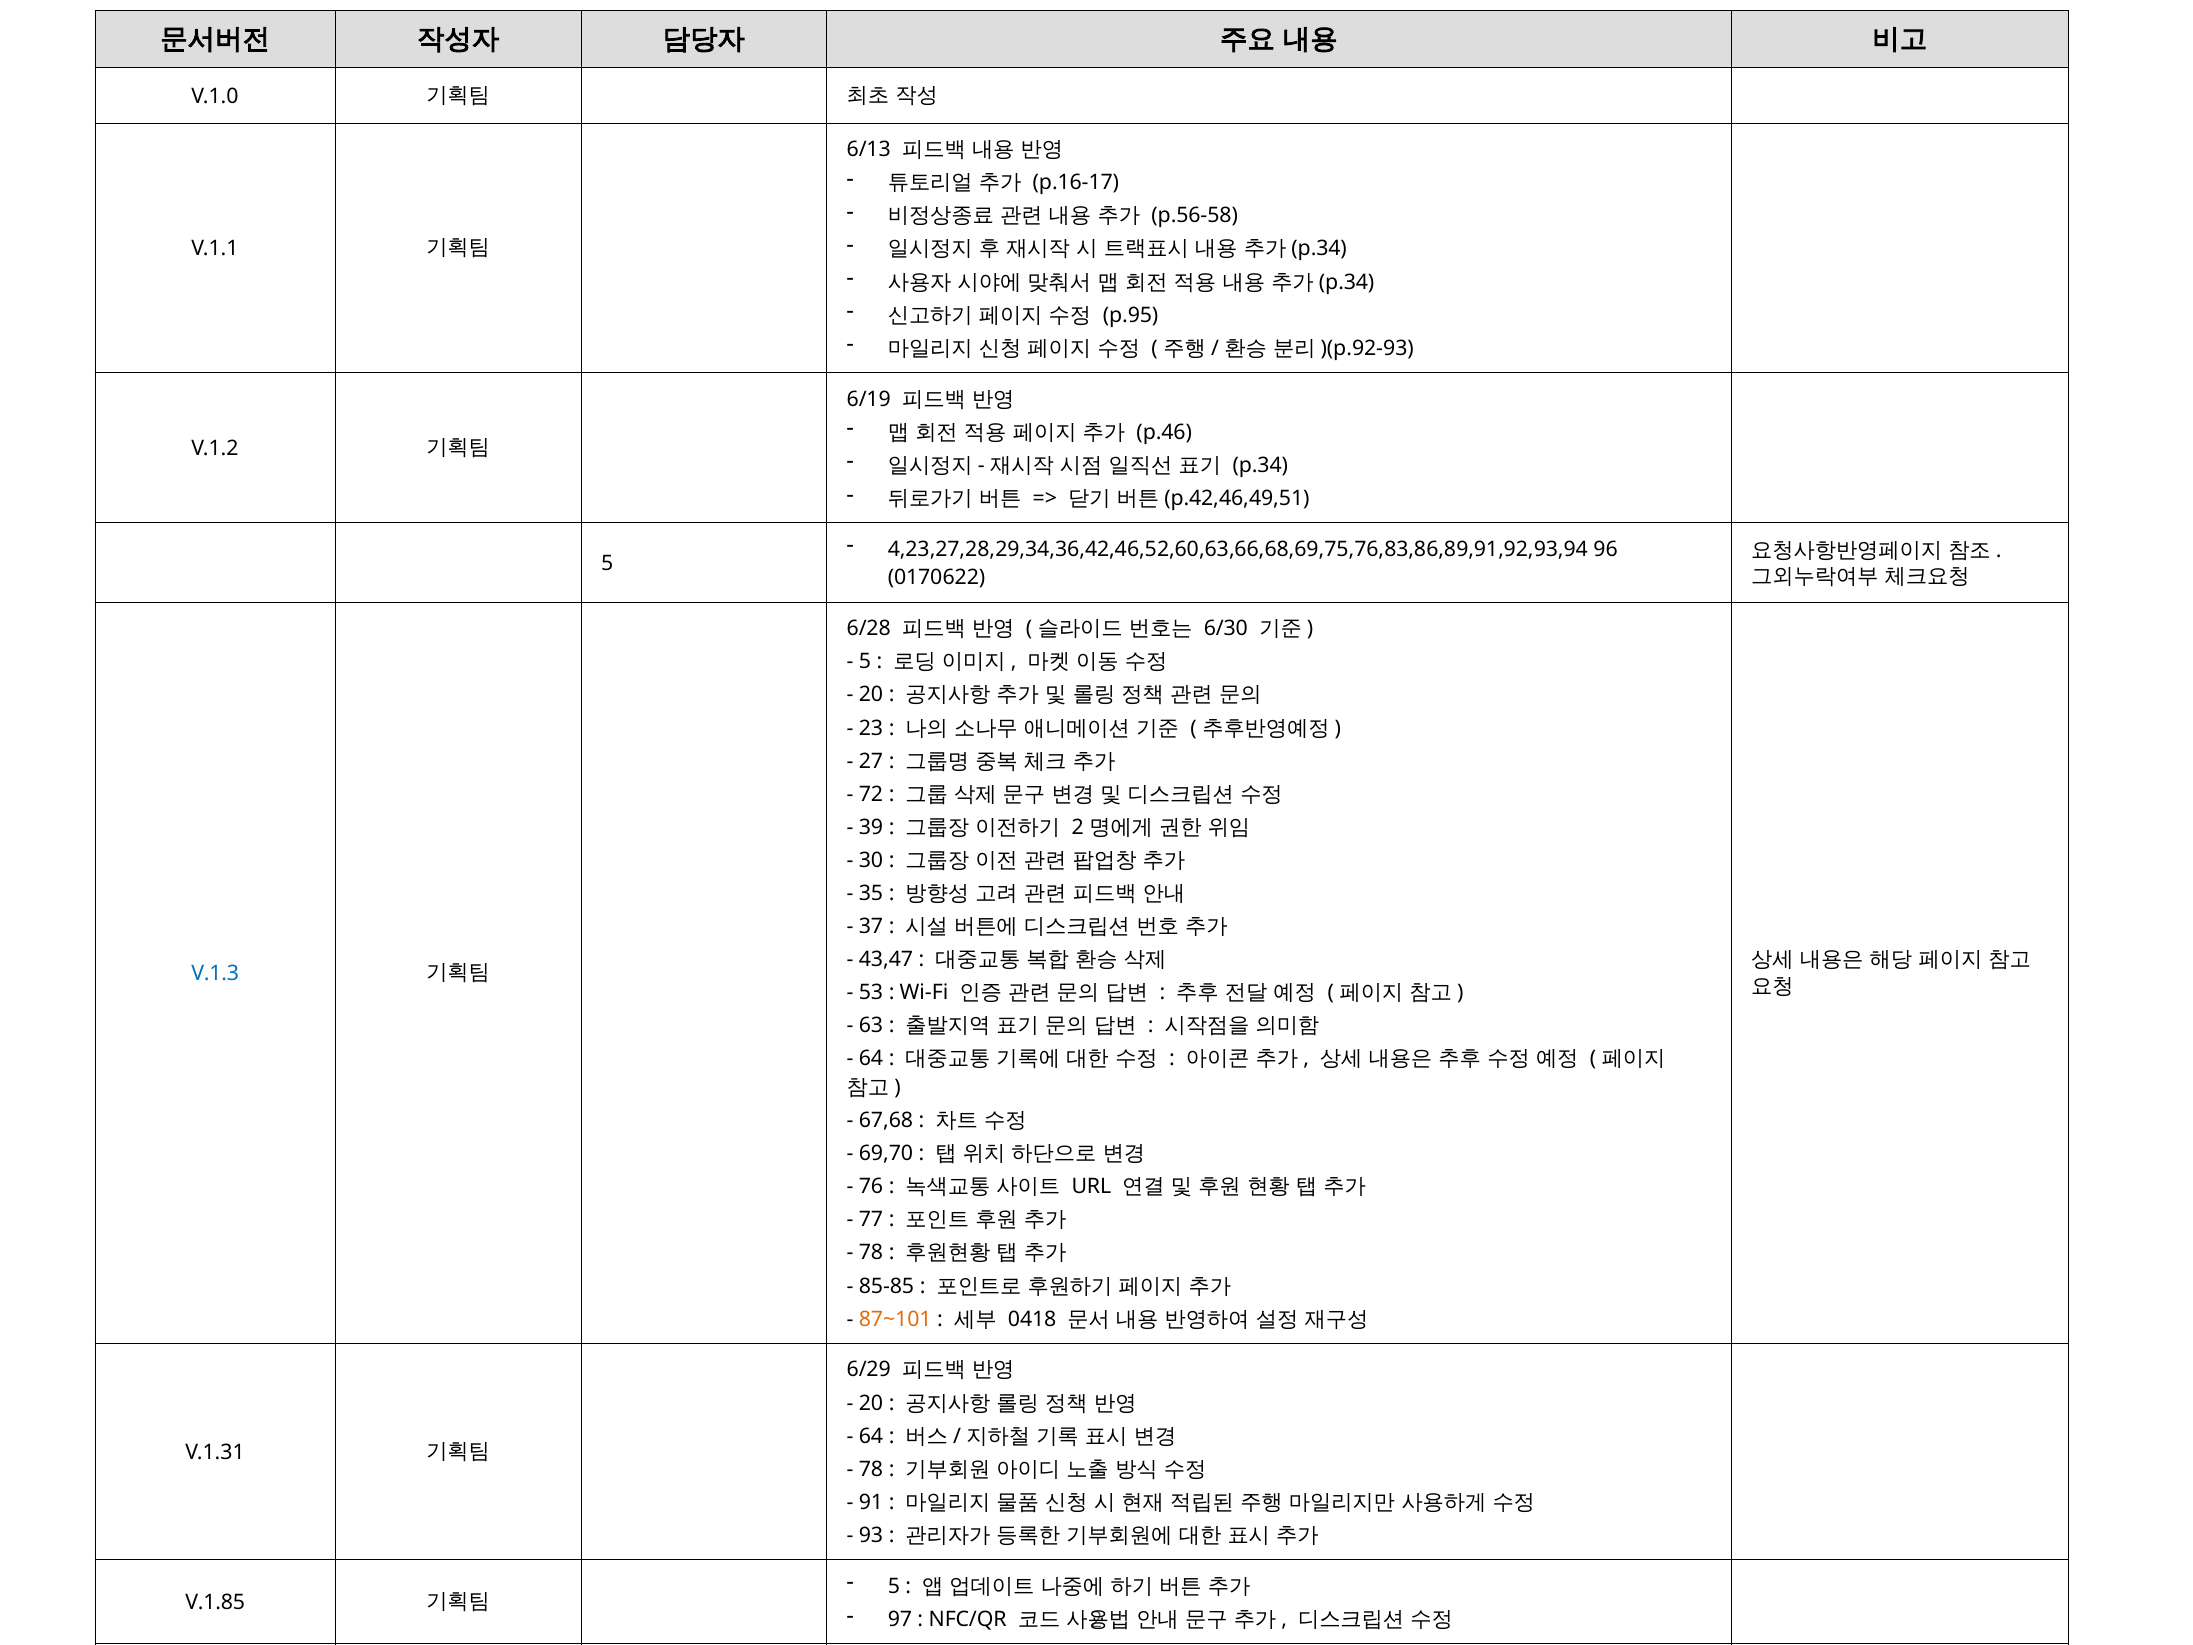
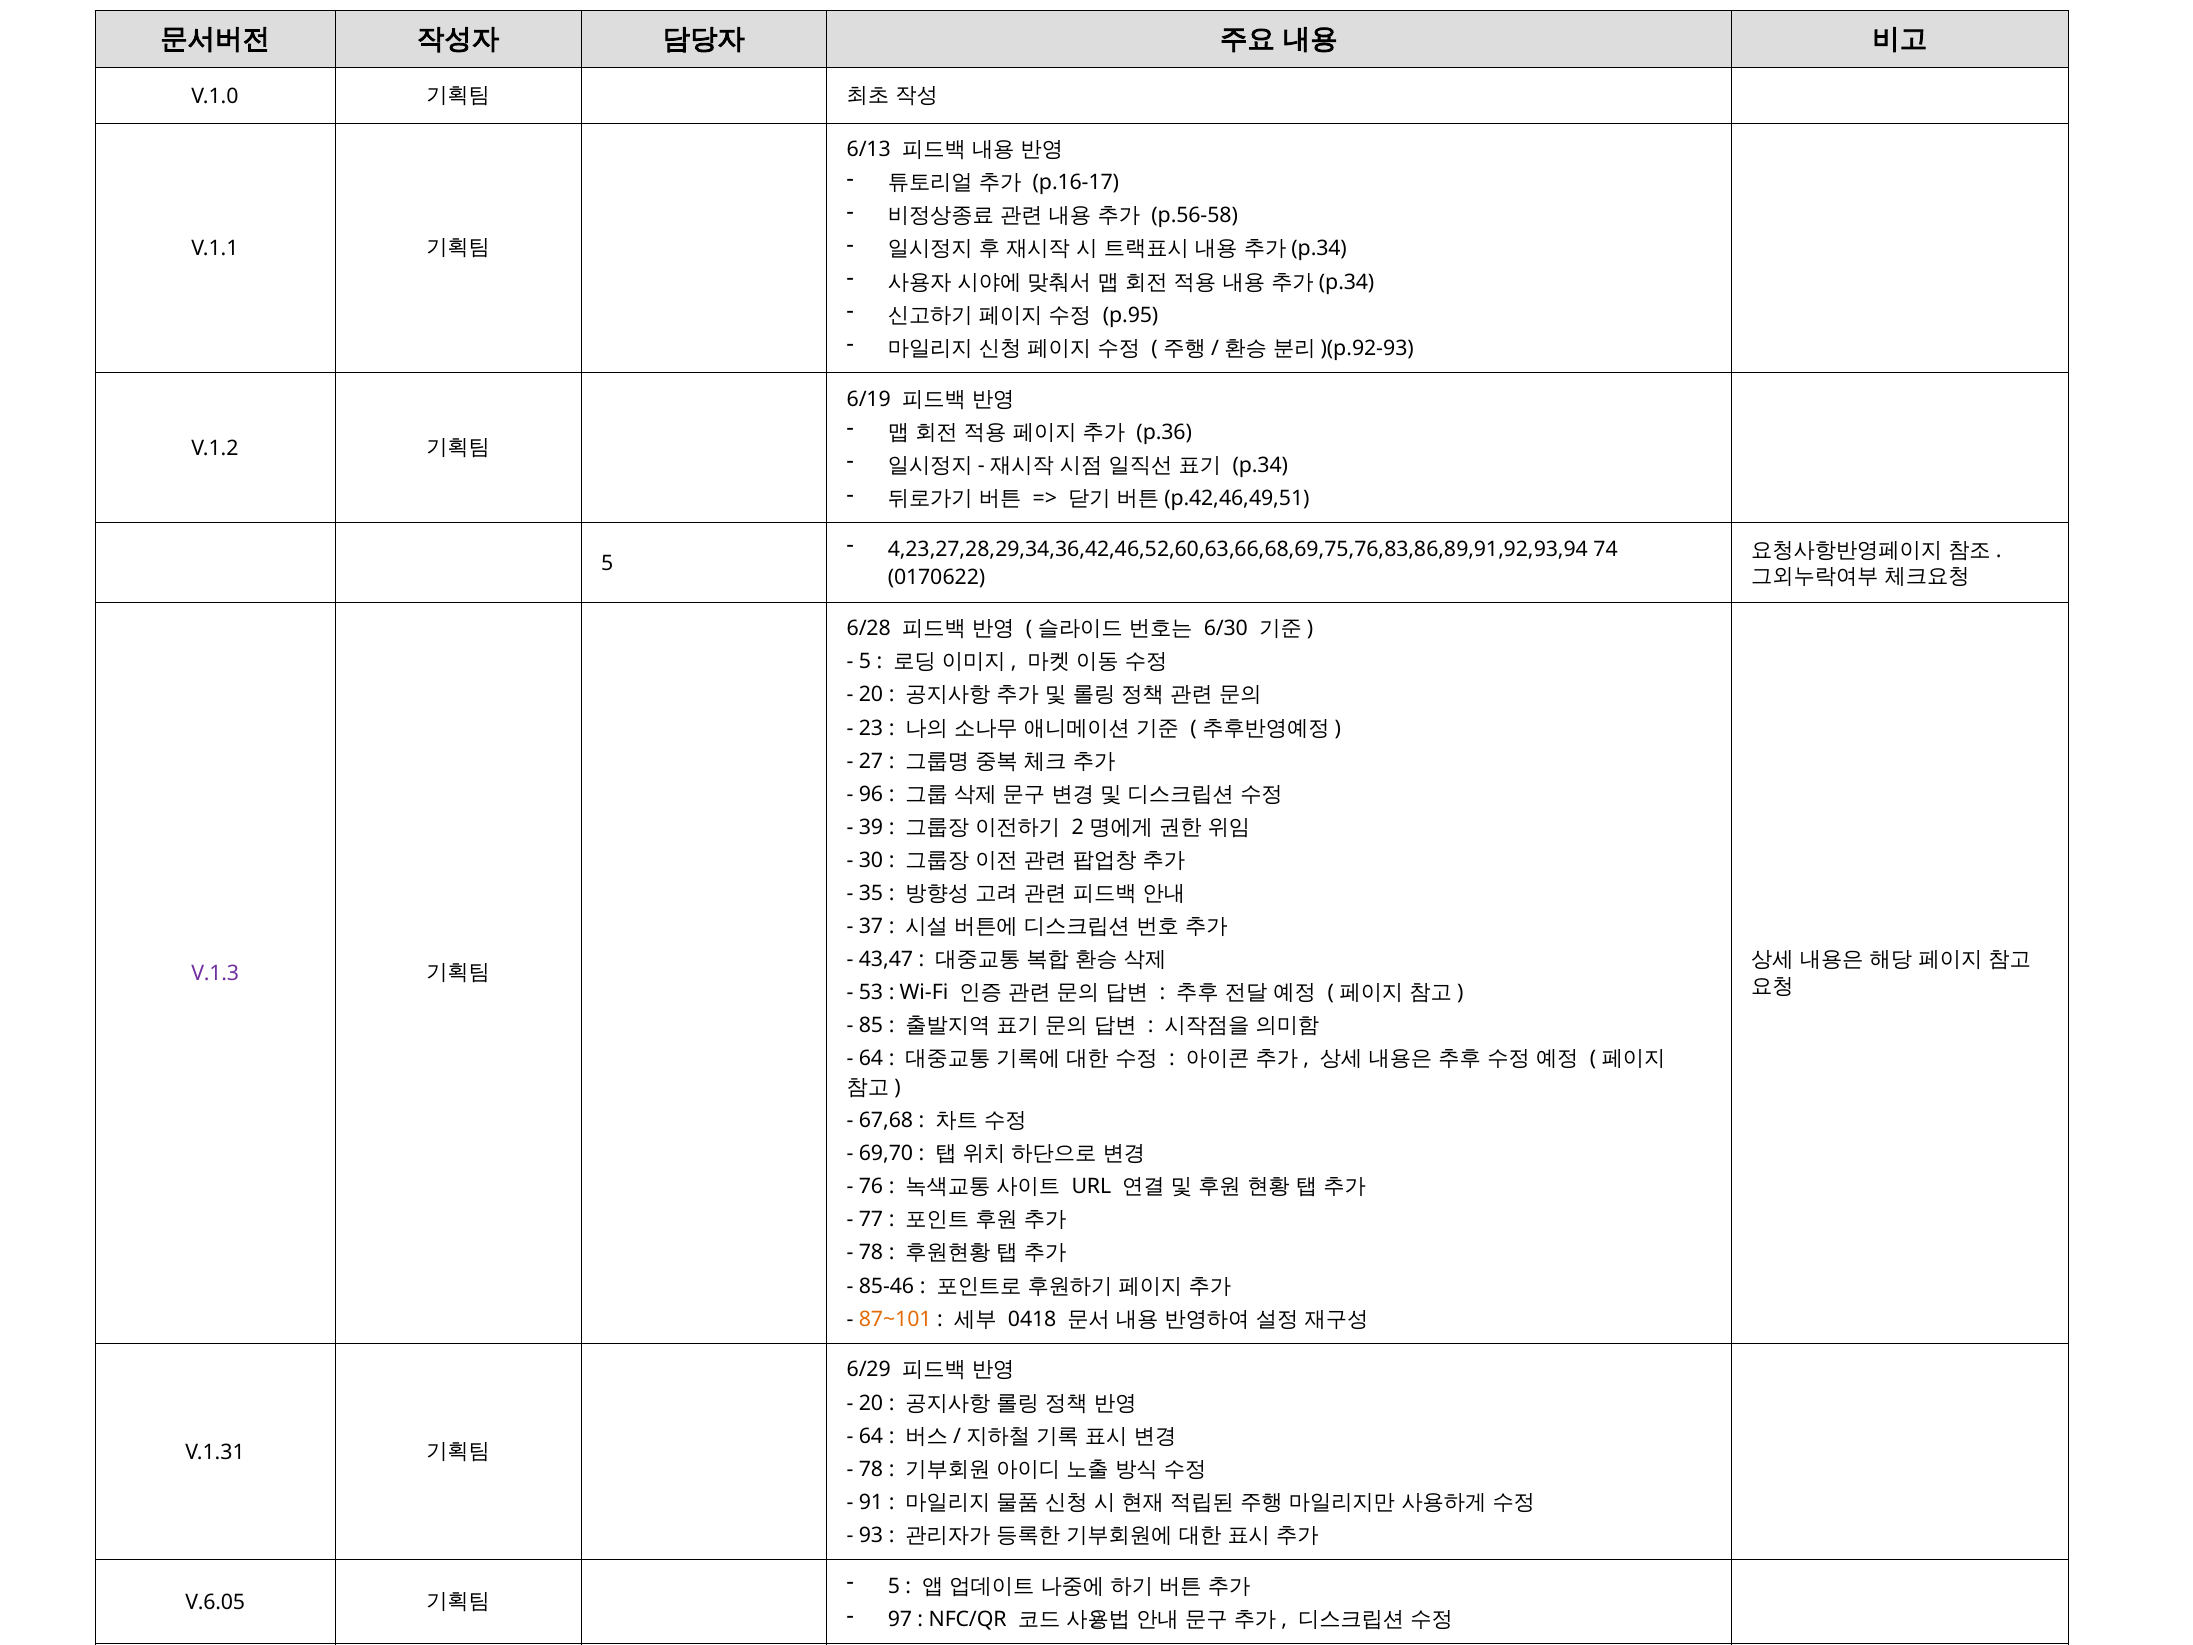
p.46: p.46 -> p.36
96: 96 -> 74
72: 72 -> 96
V.1.3 colour: blue -> purple
63: 63 -> 85
85-85: 85-85 -> 85-46
V.1.85: V.1.85 -> V.6.05
